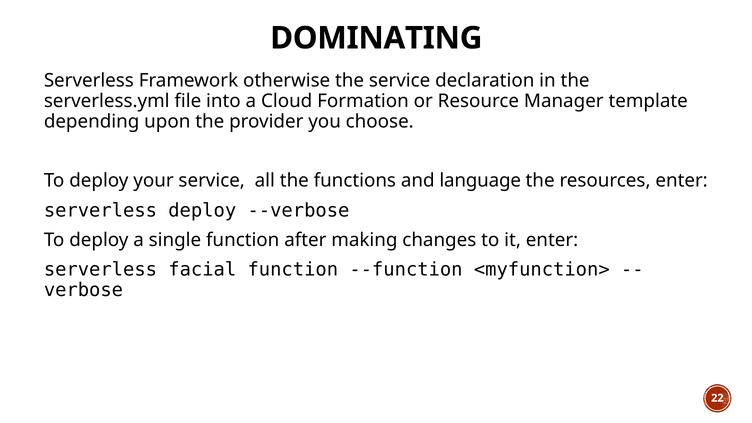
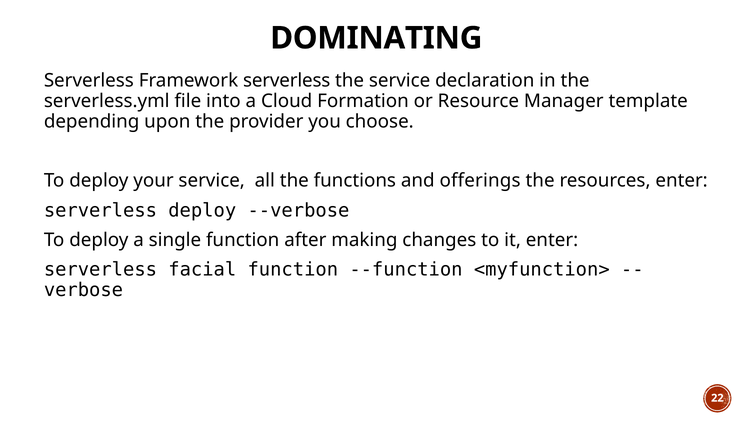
Framework otherwise: otherwise -> serverless
language: language -> offerings
